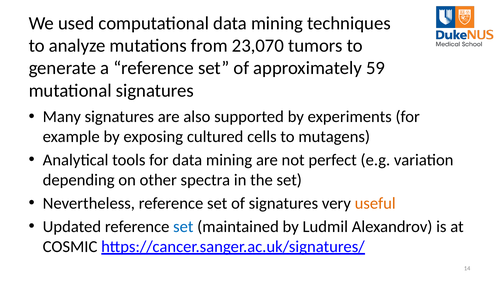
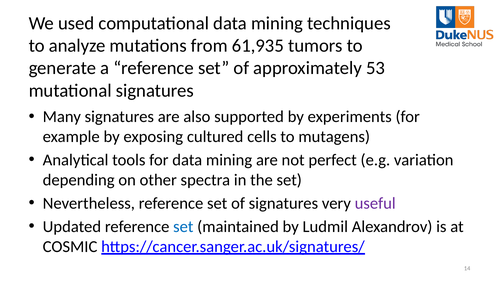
23,070: 23,070 -> 61,935
59: 59 -> 53
useful colour: orange -> purple
